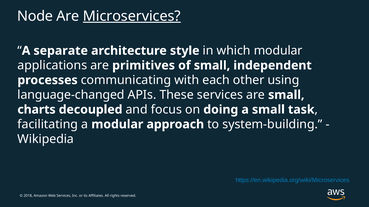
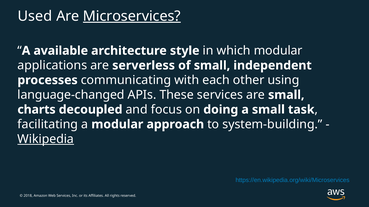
Node: Node -> Used
separate: separate -> available
primitives: primitives -> serverless
Wikipedia underline: none -> present
